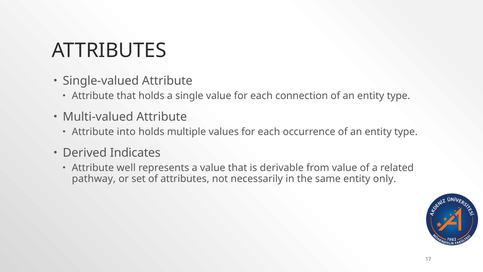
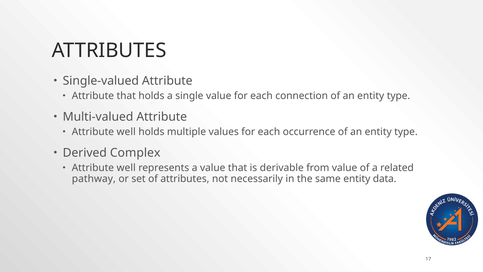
into at (126, 132): into -> well
Indicates: Indicates -> Complex
only: only -> data
